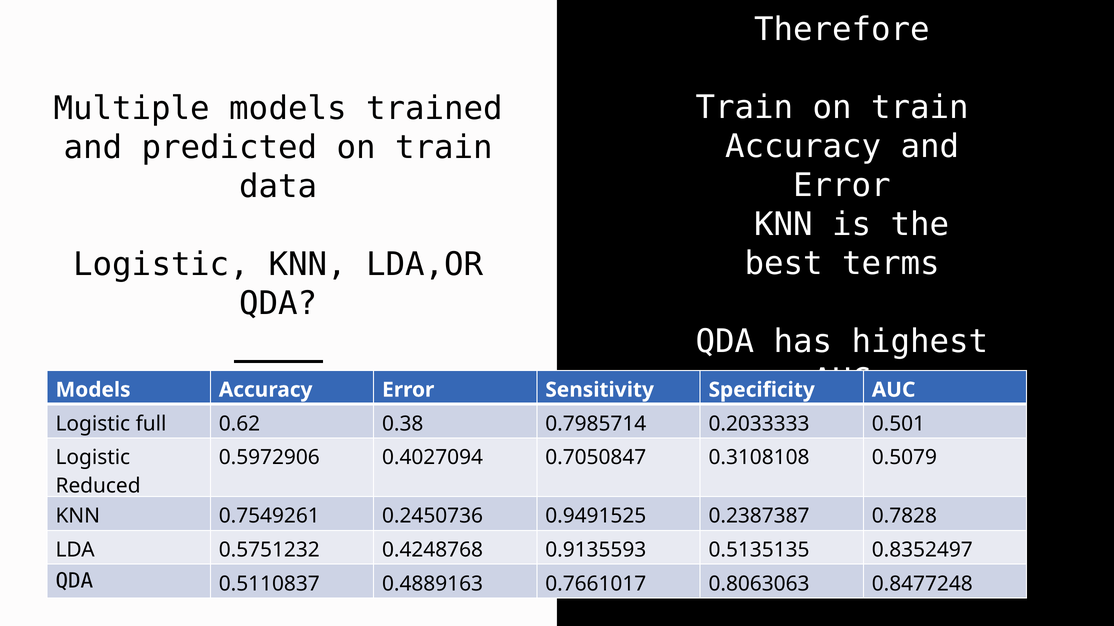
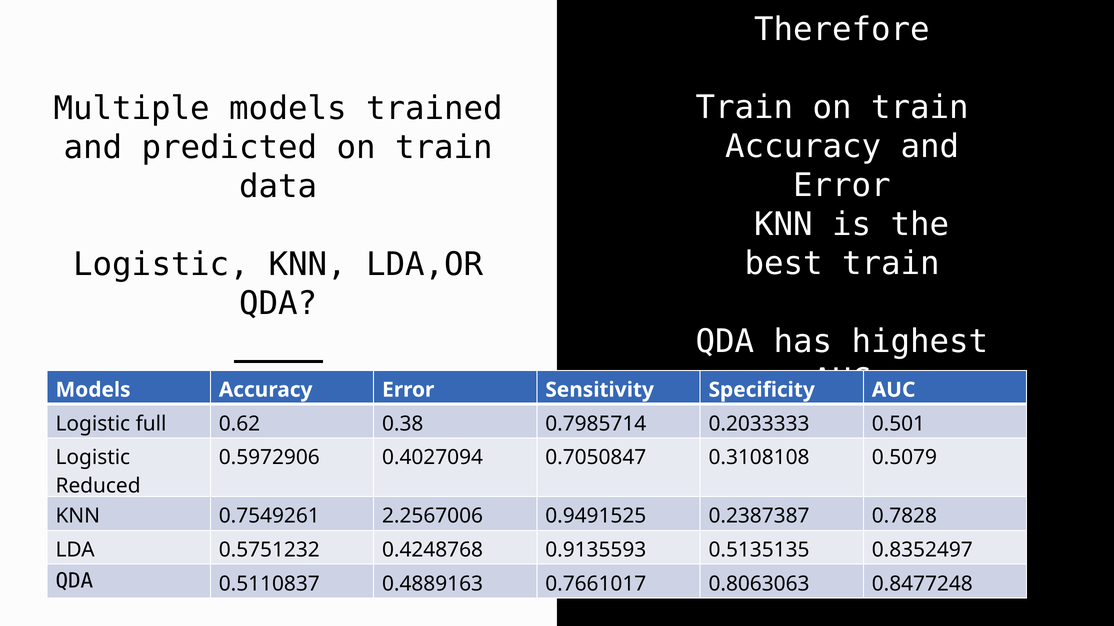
best terms: terms -> train
0.2450736: 0.2450736 -> 2.2567006
